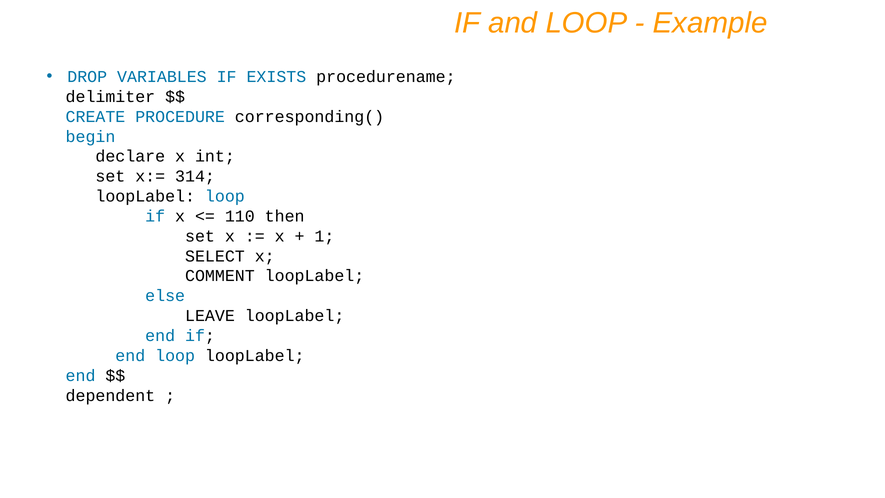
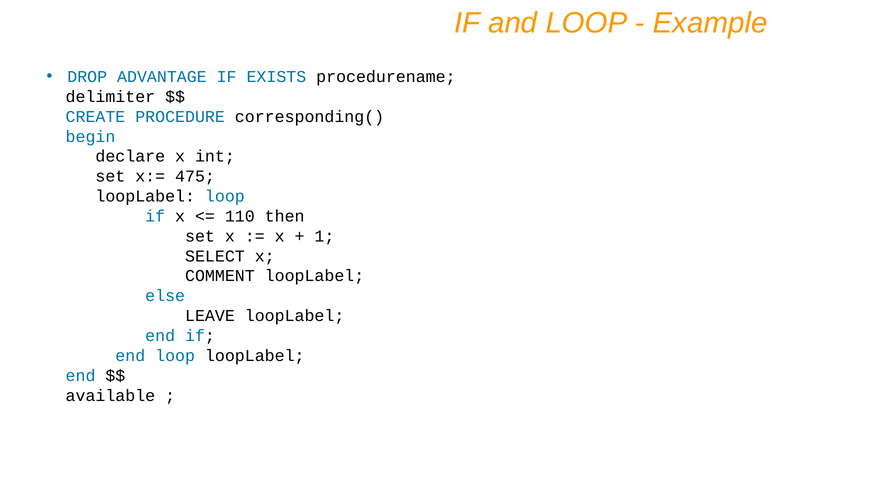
VARIABLES: VARIABLES -> ADVANTAGE
314: 314 -> 475
dependent: dependent -> available
